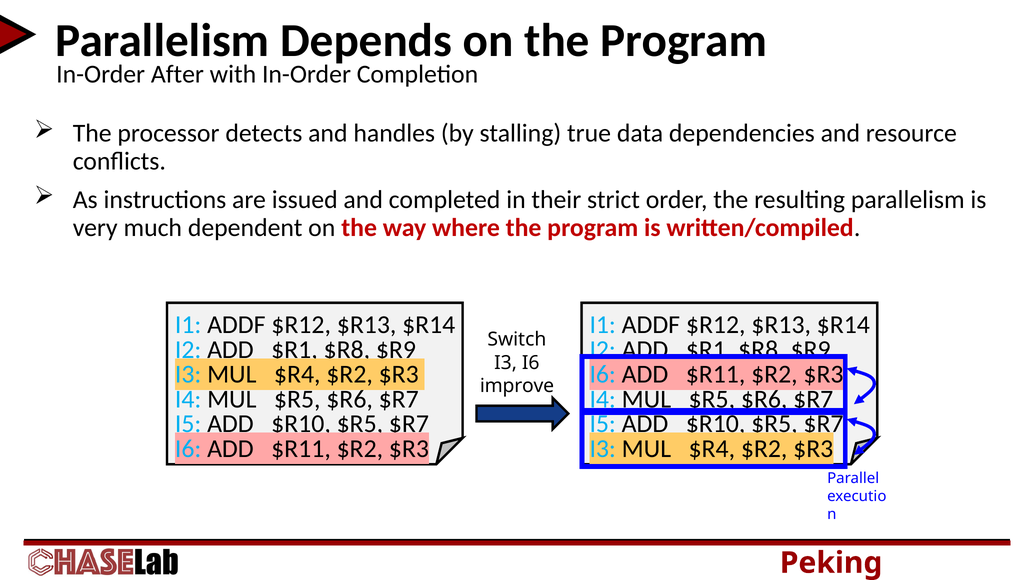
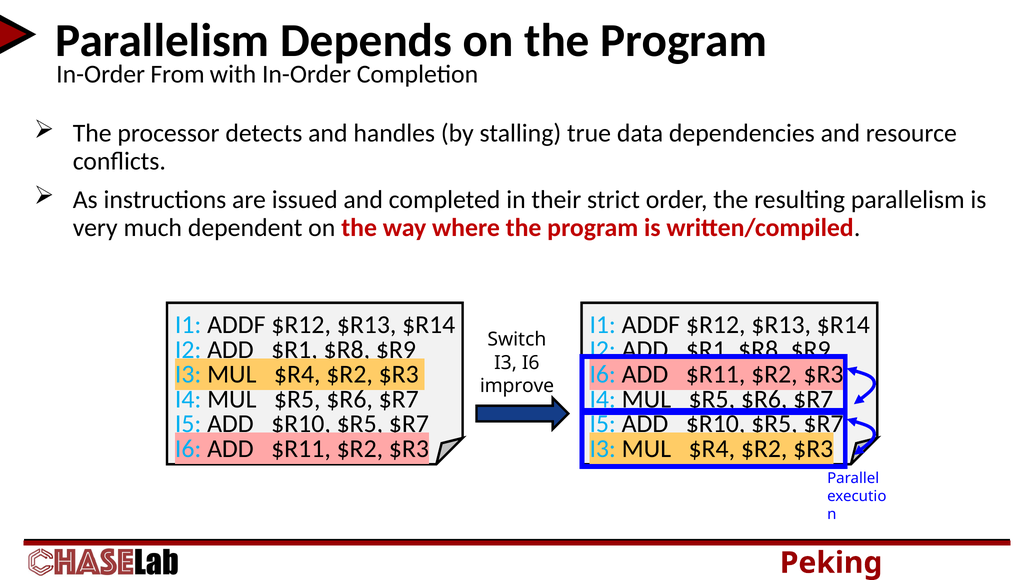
After: After -> From
